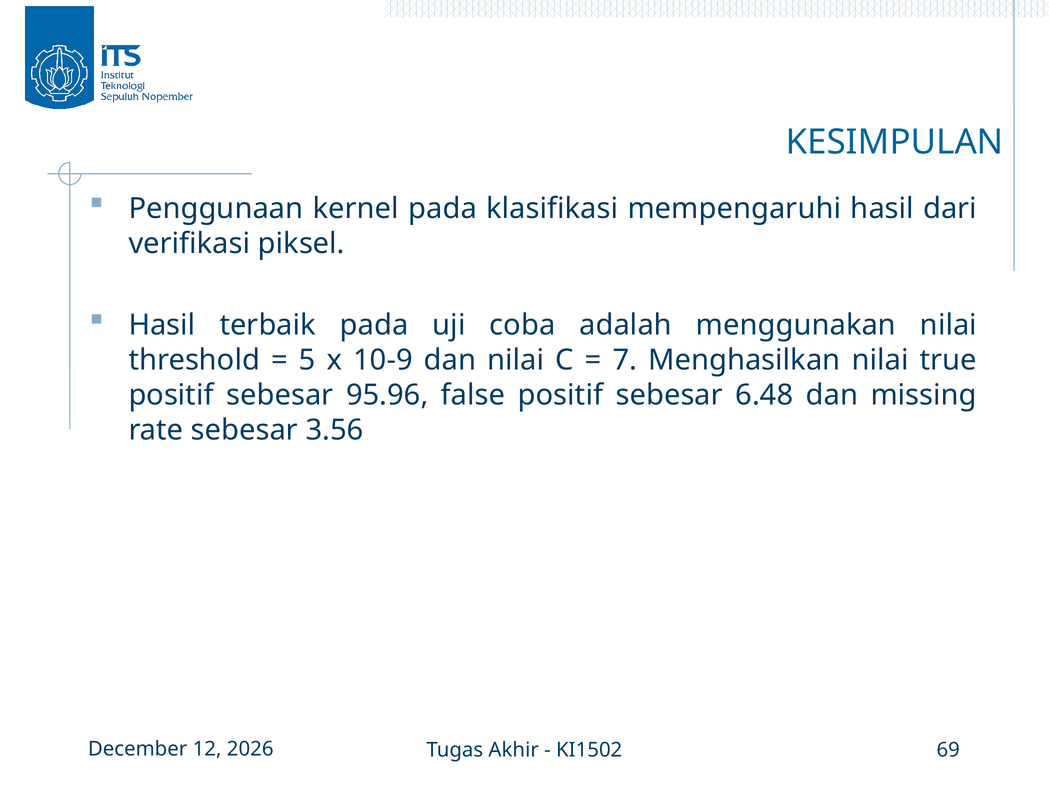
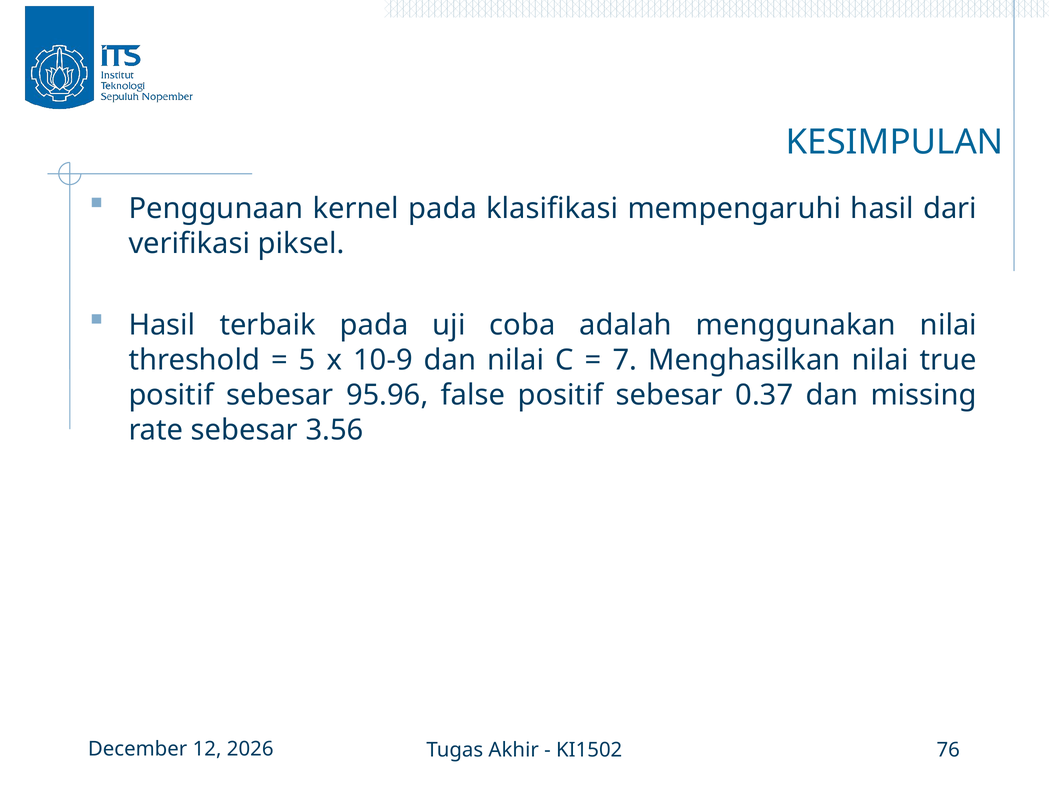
6.48: 6.48 -> 0.37
69: 69 -> 76
